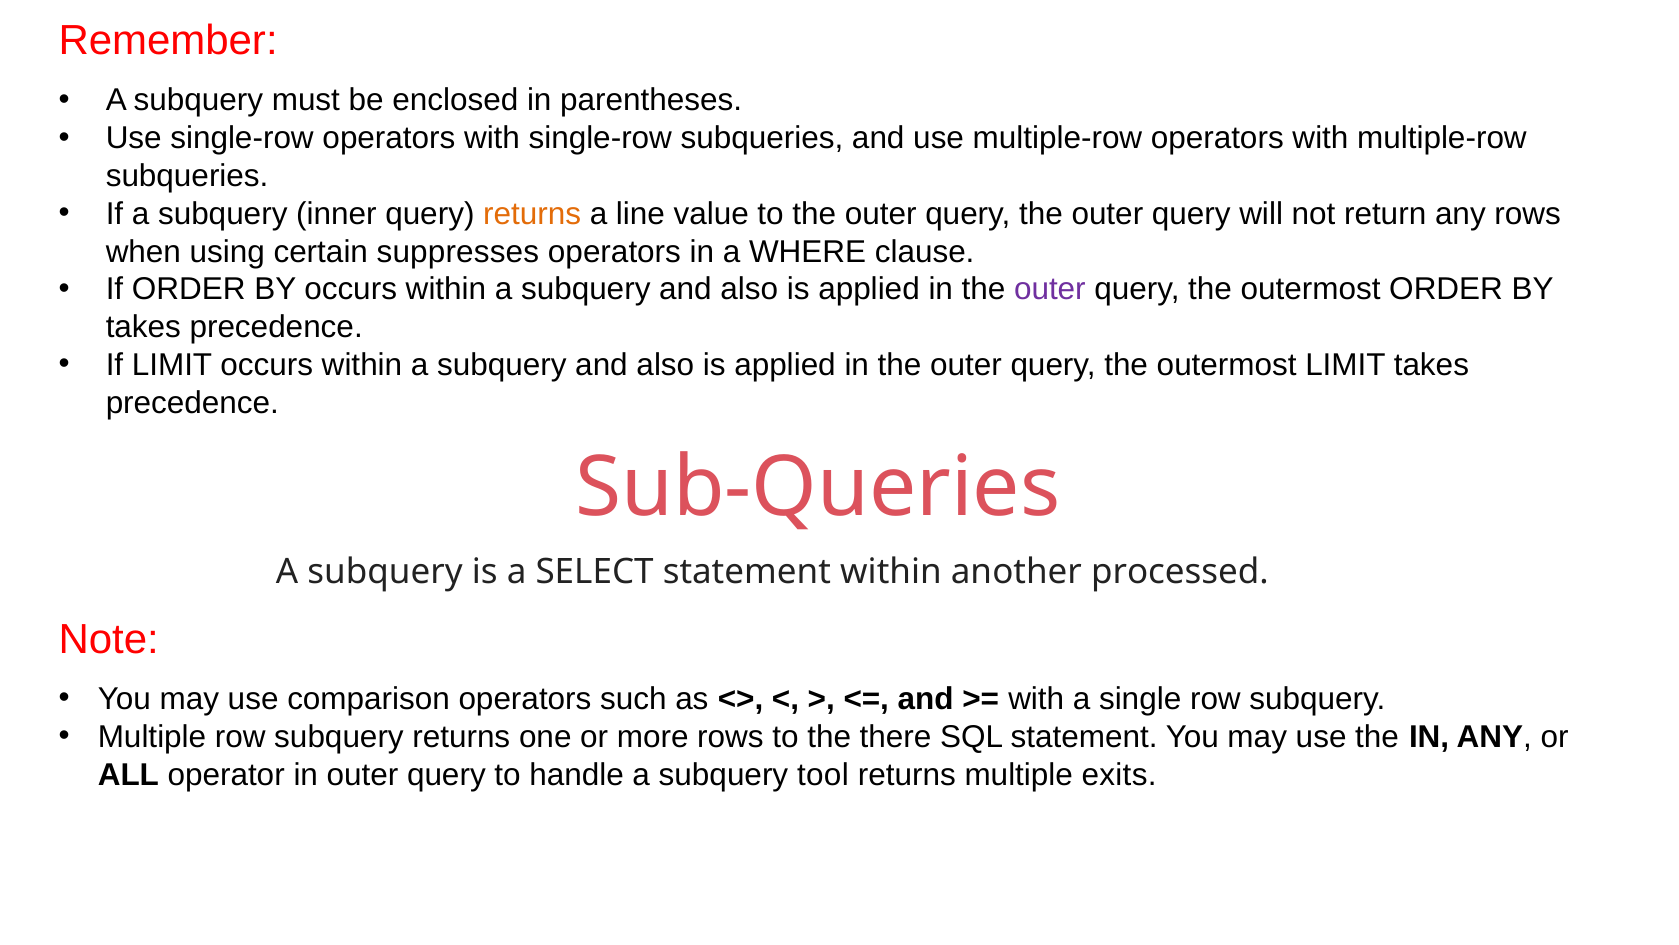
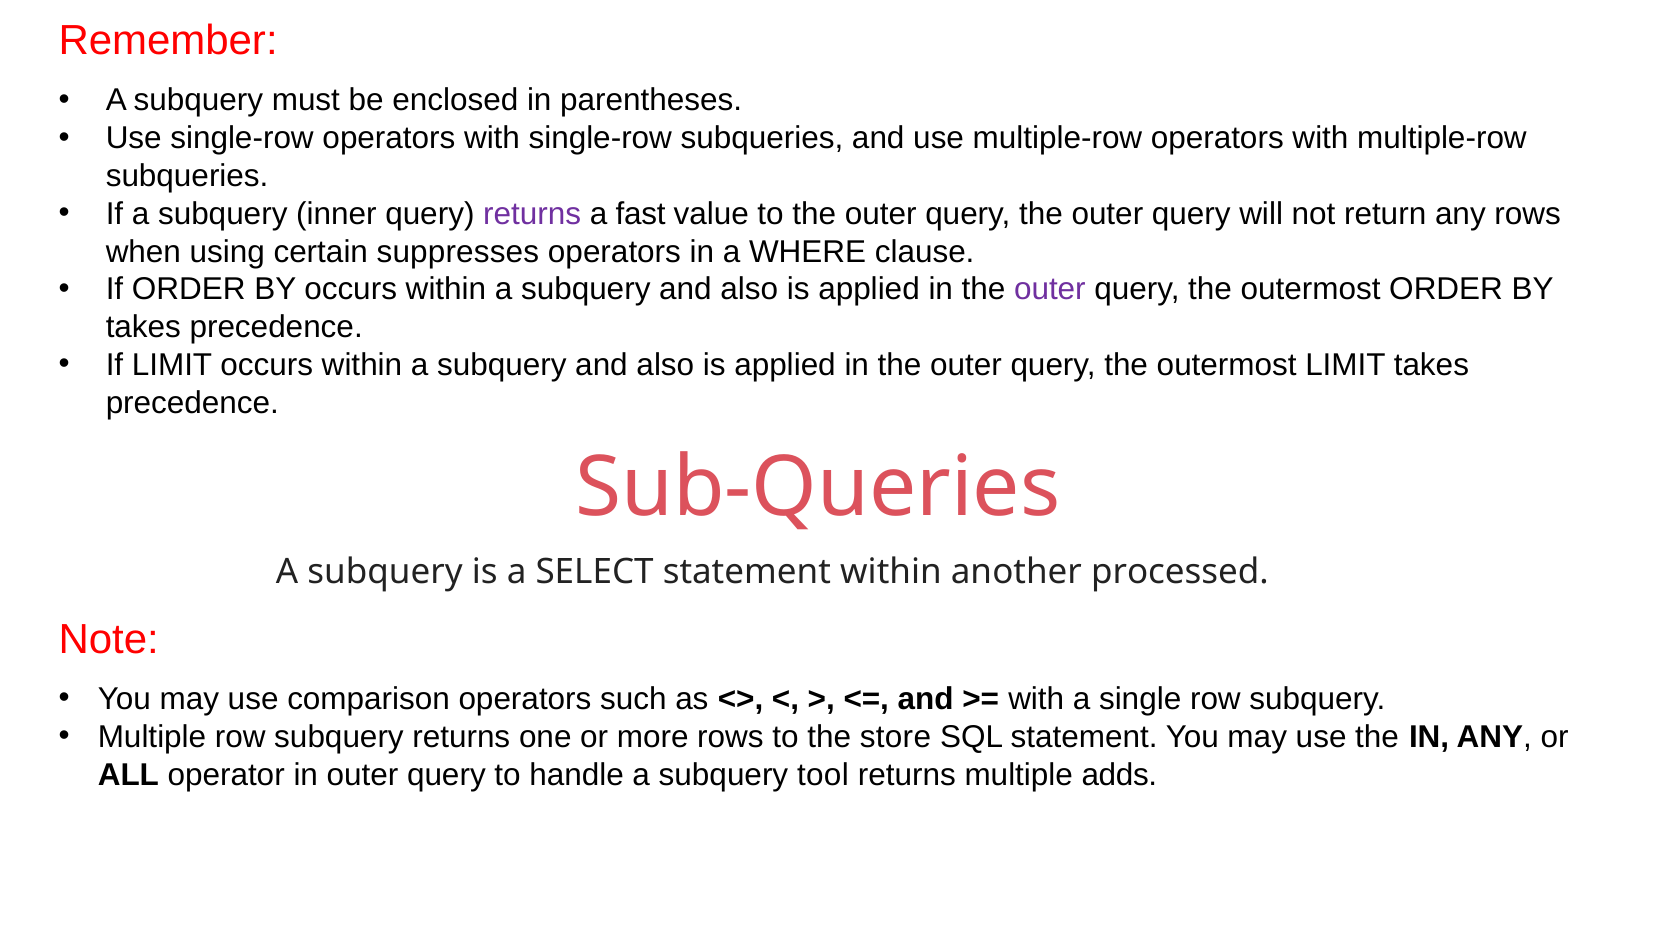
returns at (532, 214) colour: orange -> purple
line: line -> fast
there: there -> store
exits: exits -> adds
